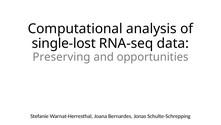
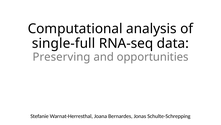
single-lost: single-lost -> single-full
